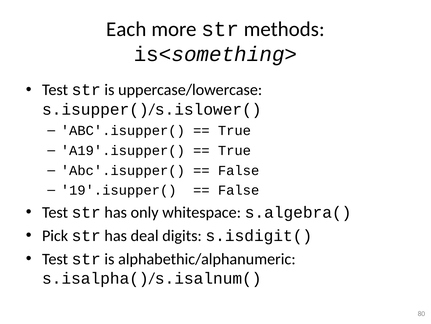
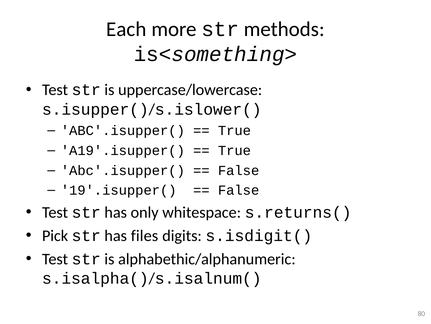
s.algebra(: s.algebra( -> s.returns(
deal: deal -> files
